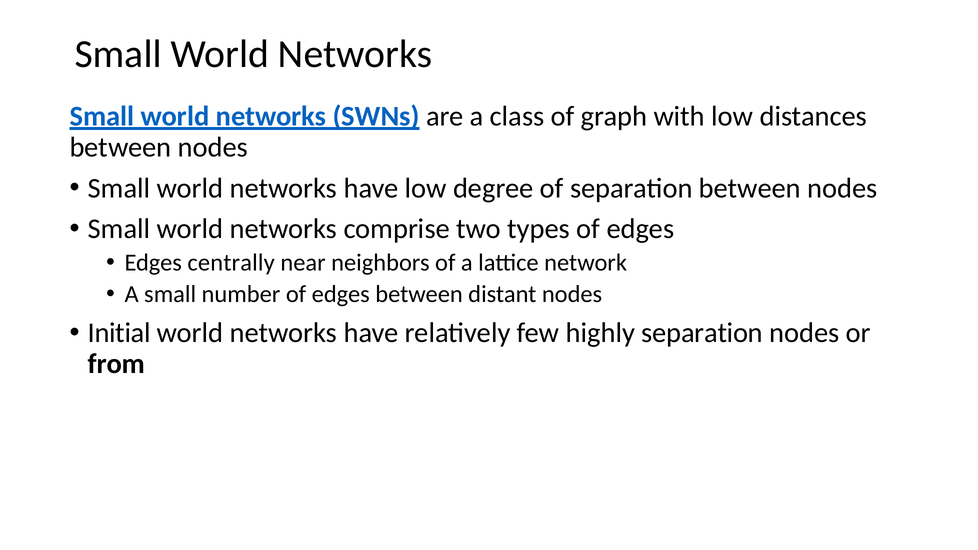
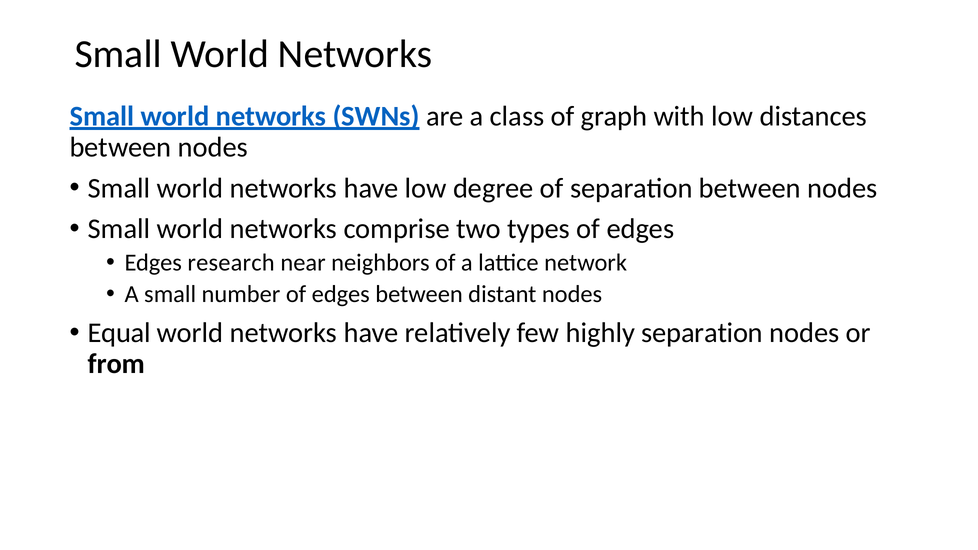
centrally: centrally -> research
Initial: Initial -> Equal
